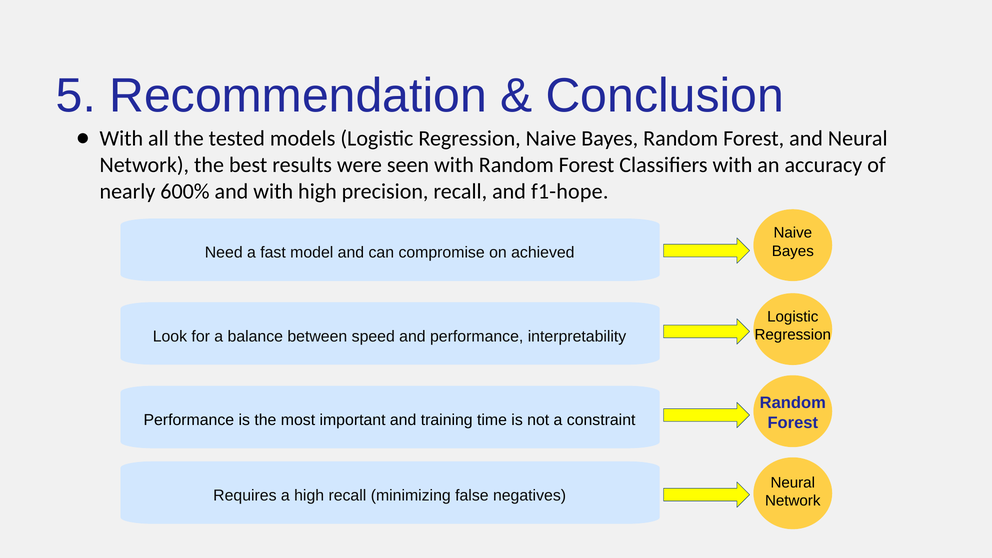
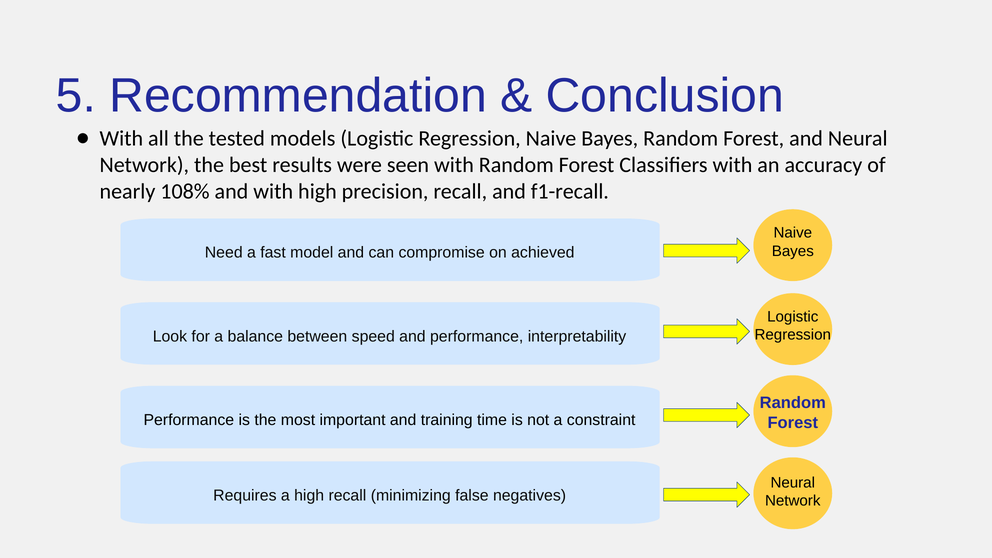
600%: 600% -> 108%
f1-hope: f1-hope -> f1-recall
